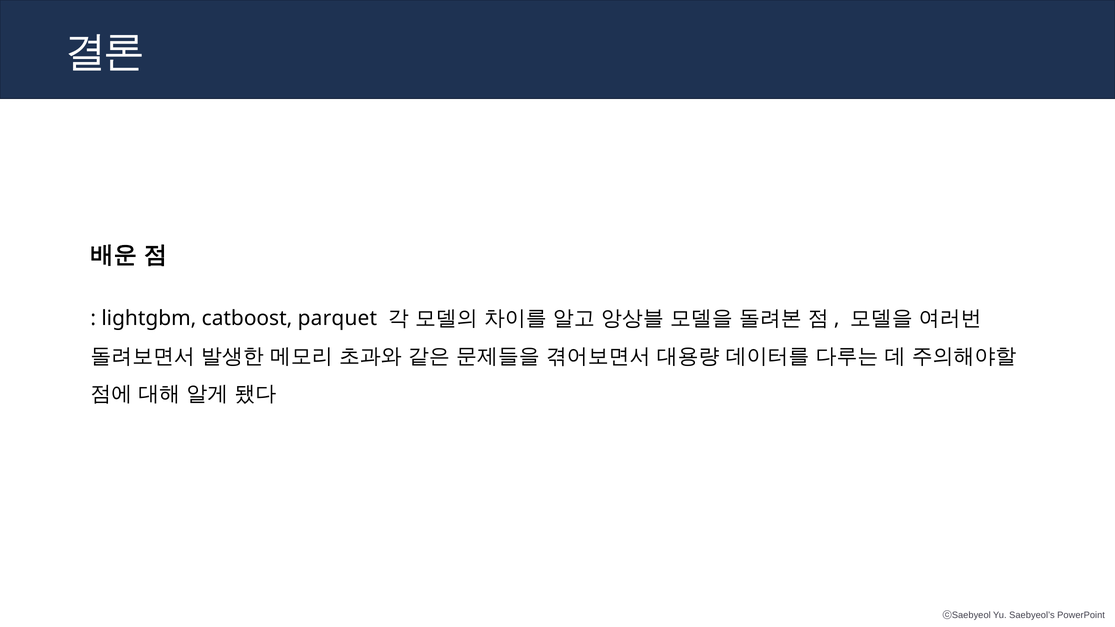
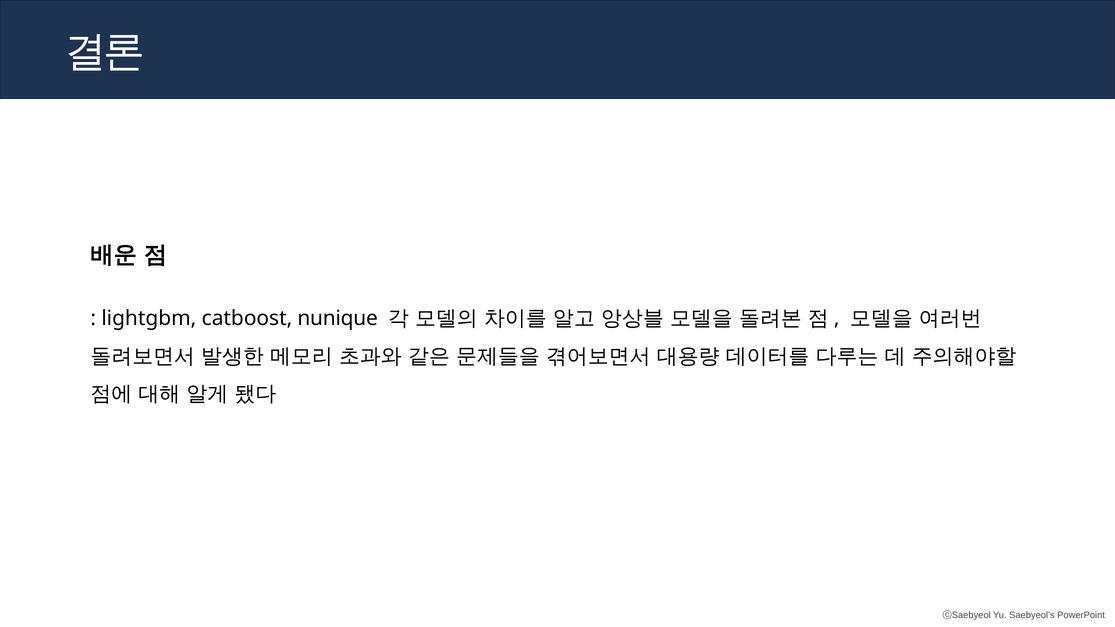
parquet: parquet -> nunique
